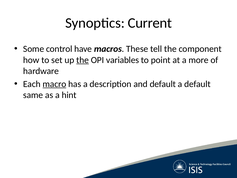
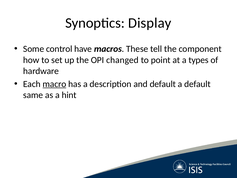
Current: Current -> Display
the at (83, 60) underline: present -> none
variables: variables -> changed
more: more -> types
